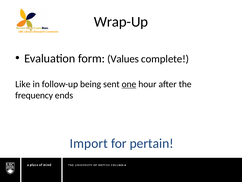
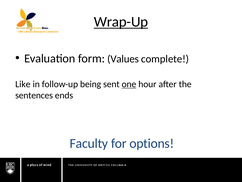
Wrap-Up underline: none -> present
frequency: frequency -> sentences
Import: Import -> Faculty
pertain: pertain -> options
